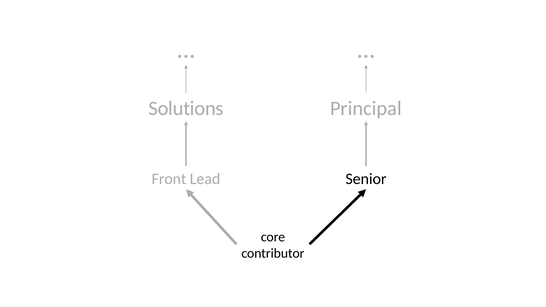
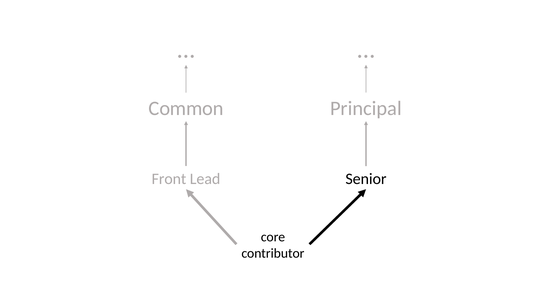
Solutions: Solutions -> Common
